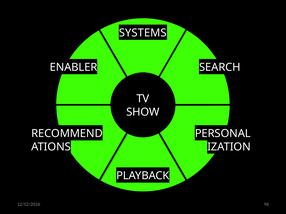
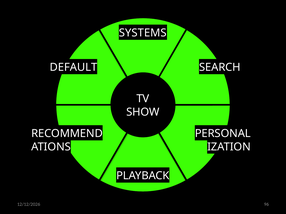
ENABLER: ENABLER -> DEFAULT
